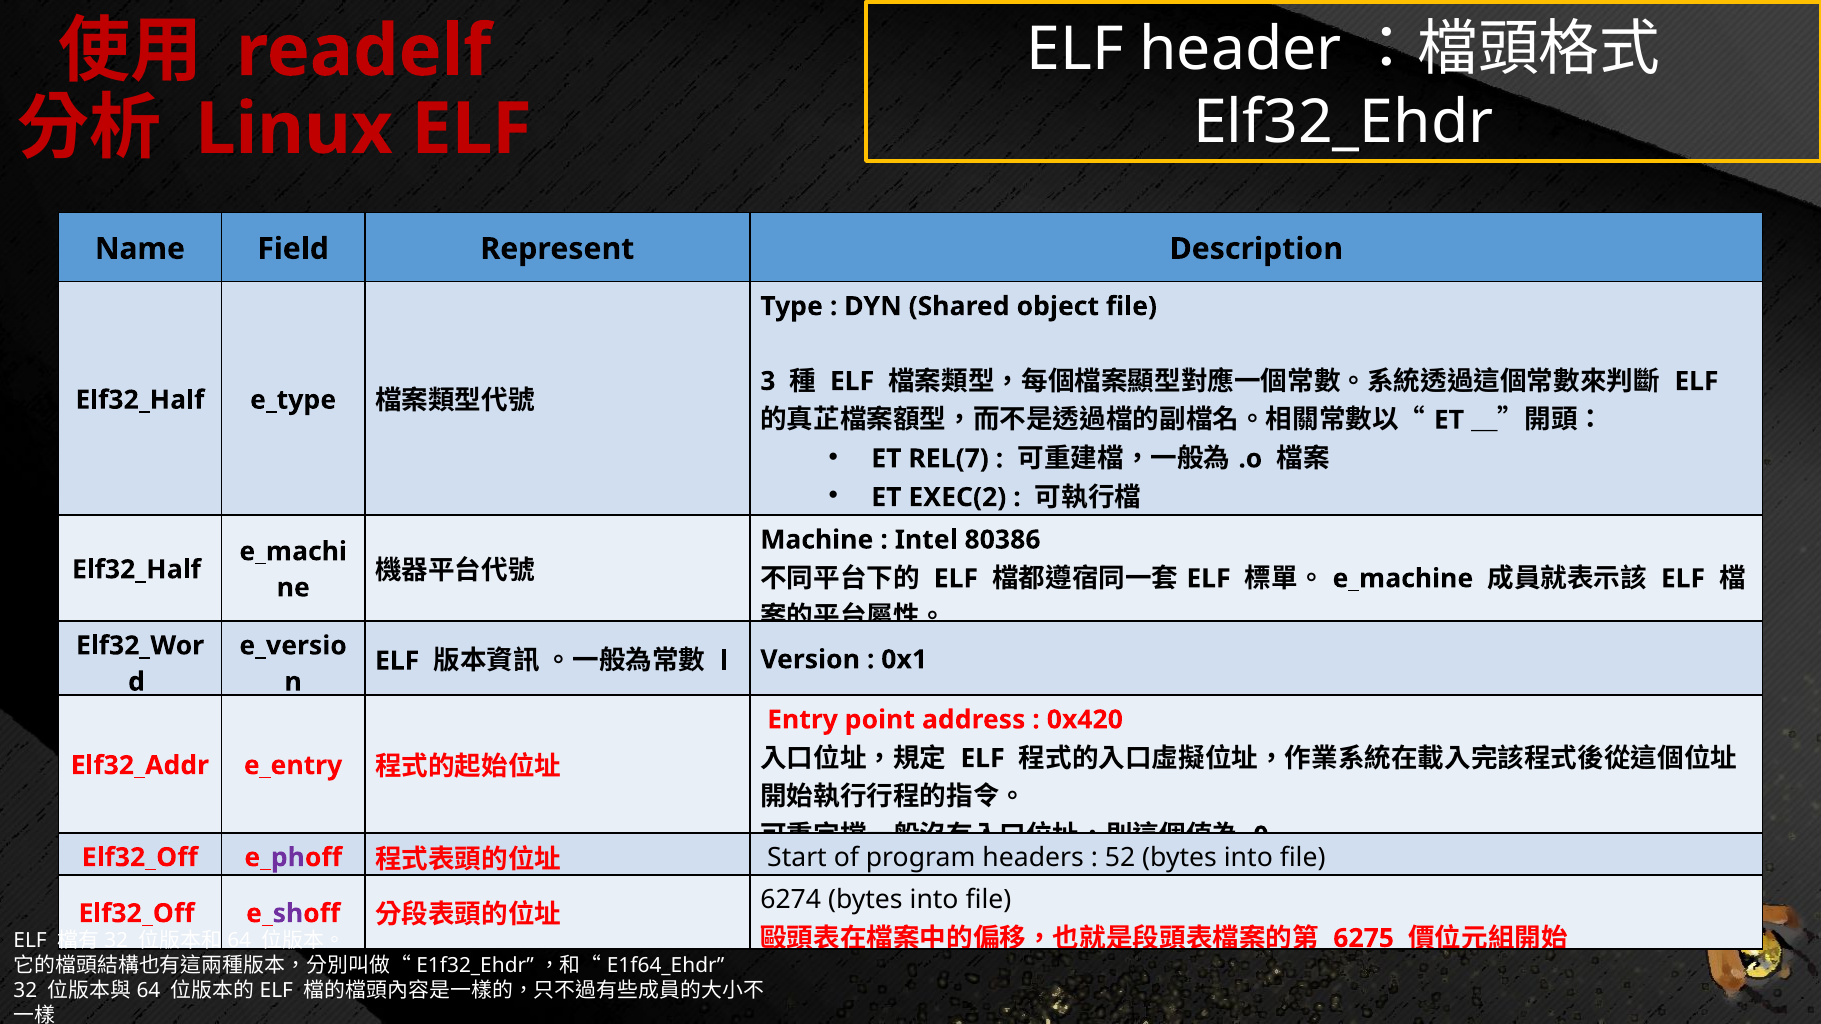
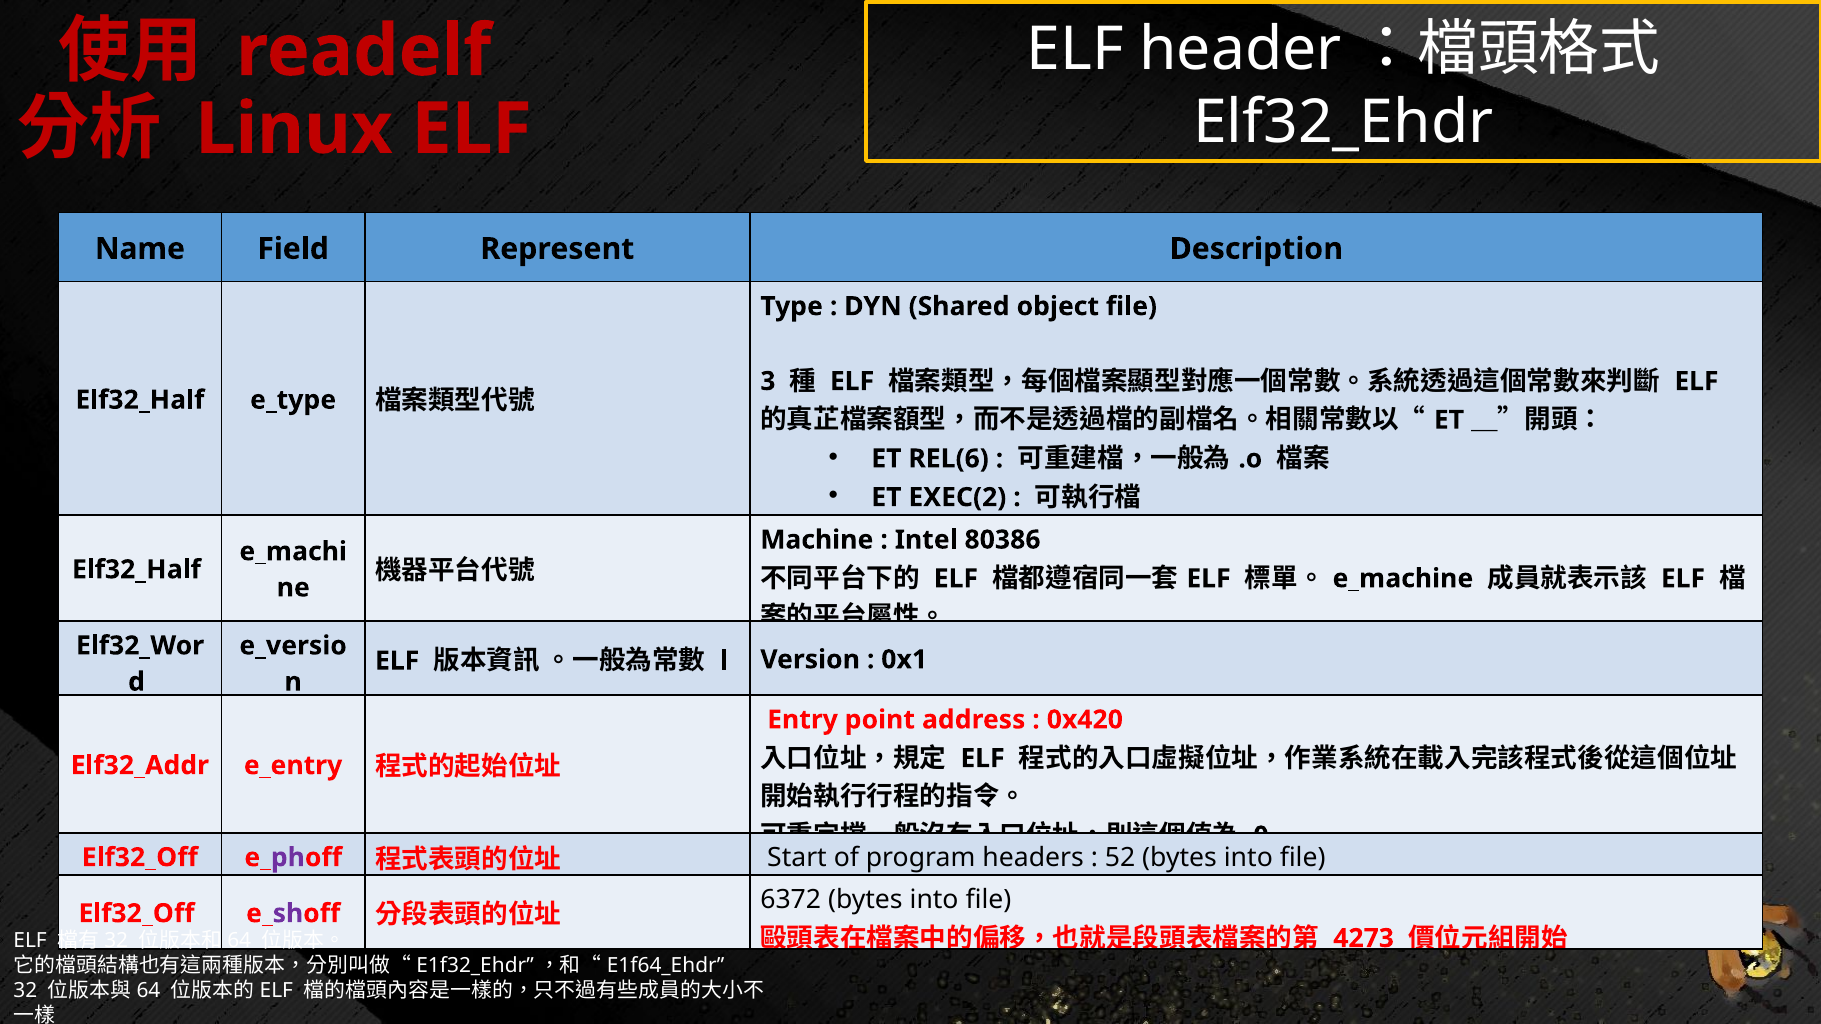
REL(7: REL(7 -> REL(6
6274: 6274 -> 6372
6275: 6275 -> 4273
